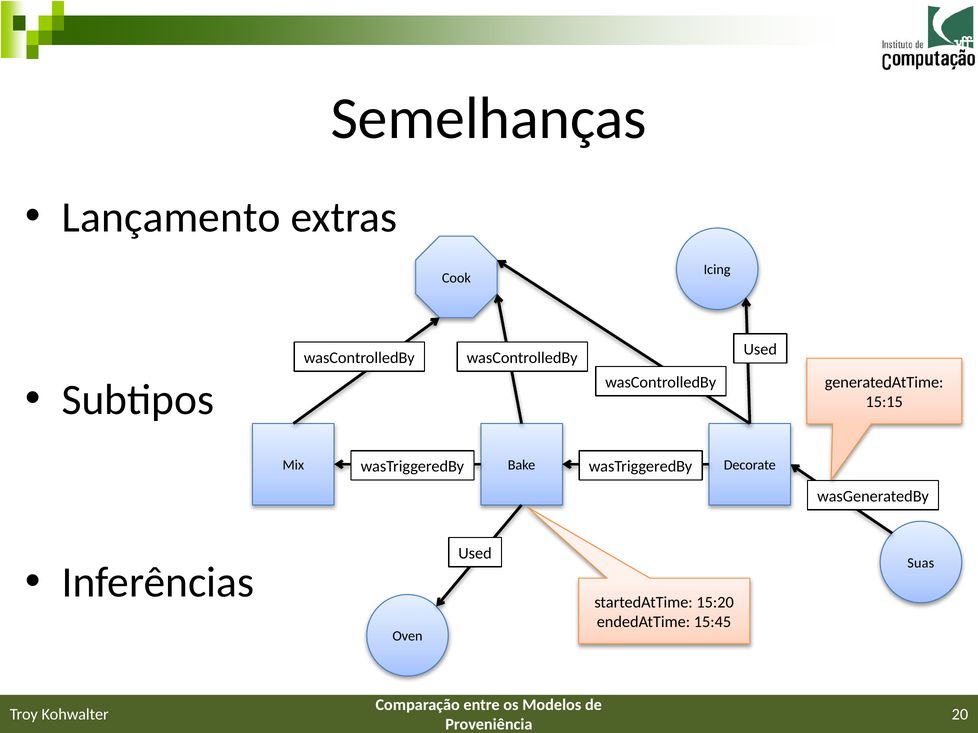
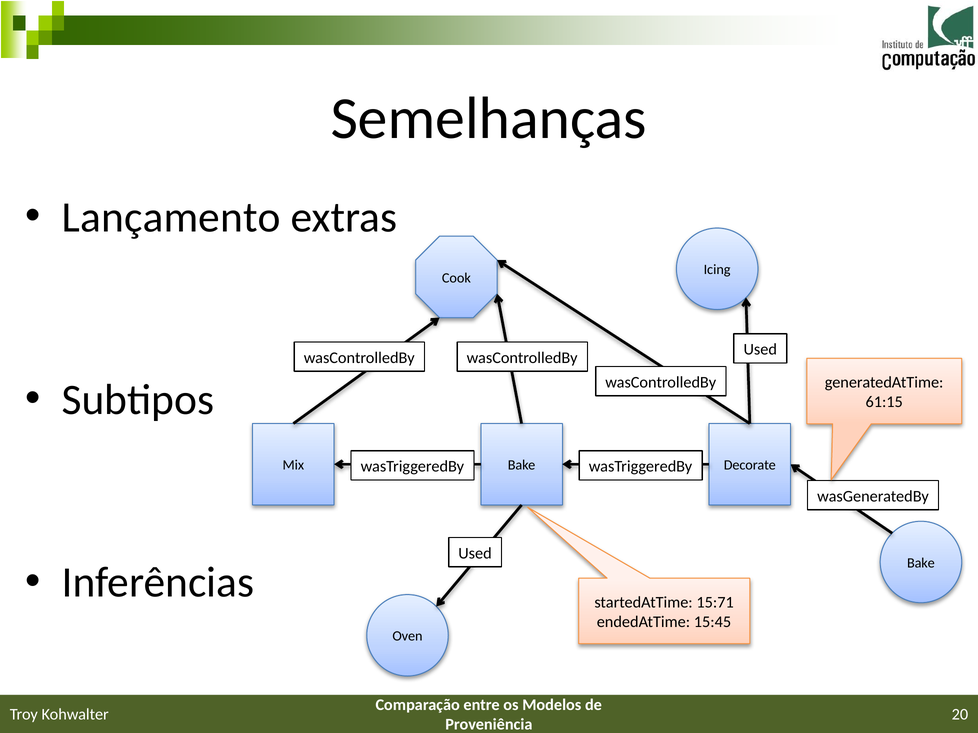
15:15: 15:15 -> 61:15
Suas at (921, 563): Suas -> Bake
15:20: 15:20 -> 15:71
